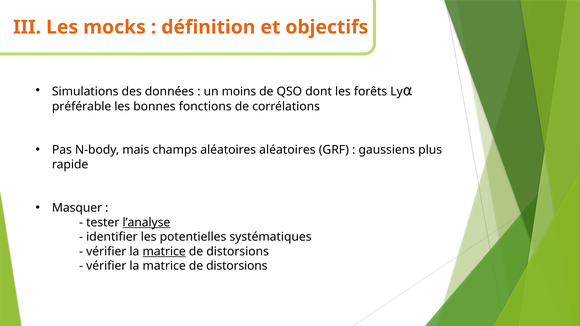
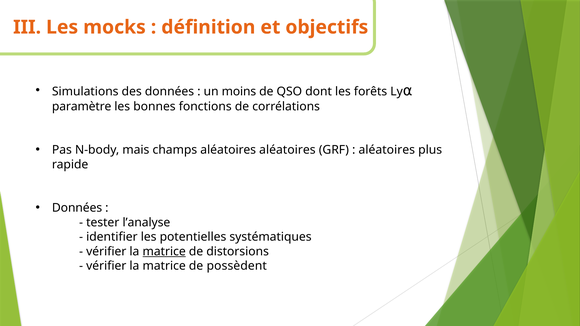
préférable: préférable -> paramètre
gaussiens at (387, 150): gaussiens -> aléatoires
Masquer at (77, 208): Masquer -> Données
l’analyse underline: present -> none
distorsions at (237, 266): distorsions -> possèdent
